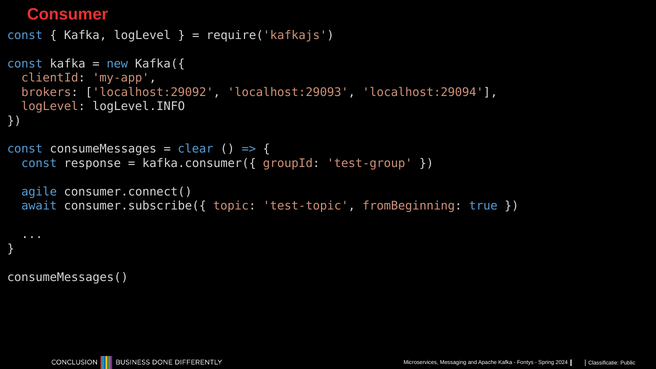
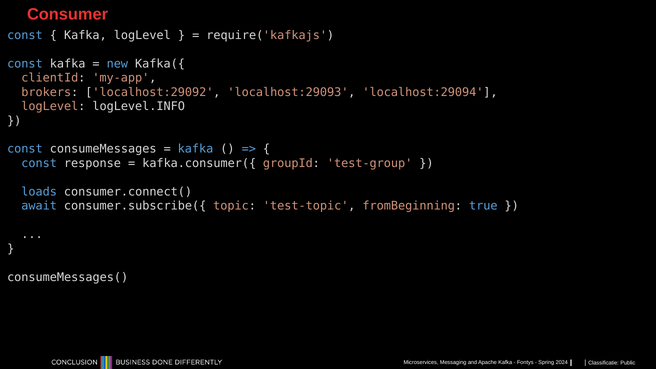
clear at (196, 149): clear -> kafka
agile: agile -> loads
